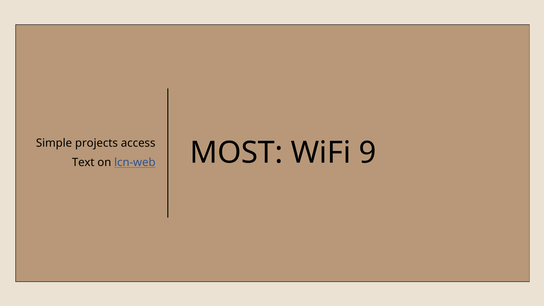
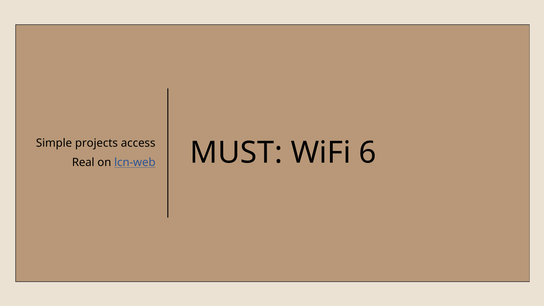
Text: Text -> Real
MOST: MOST -> MUST
9: 9 -> 6
